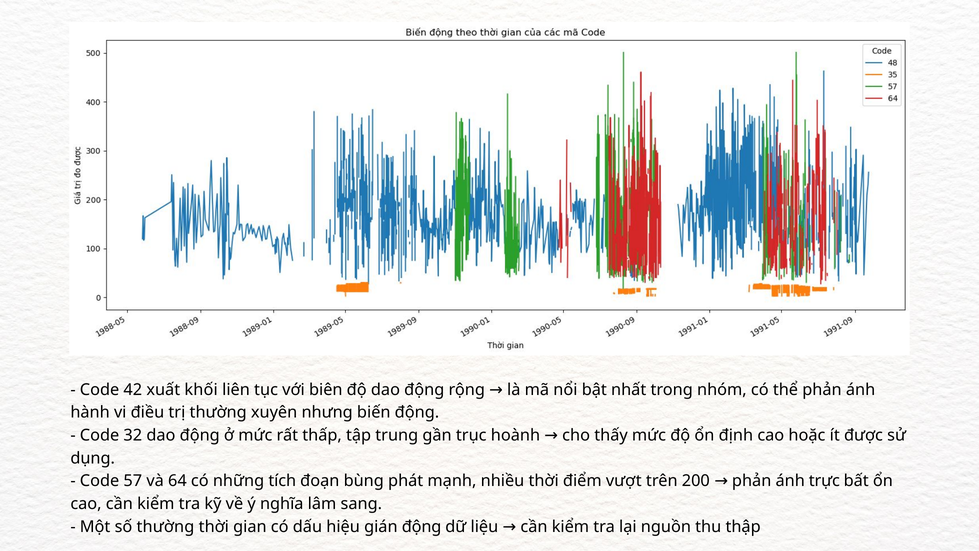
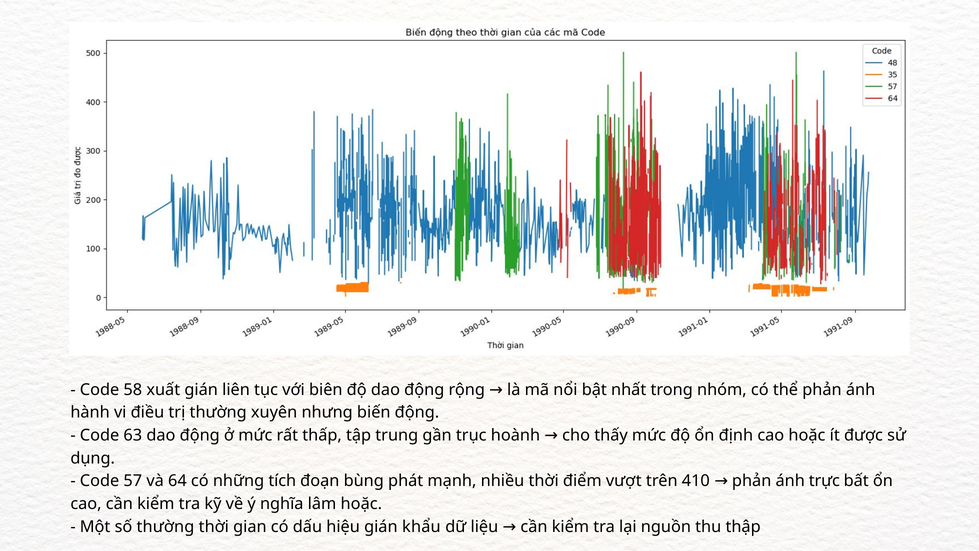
42: 42 -> 58
xuất khối: khối -> gián
32: 32 -> 63
200: 200 -> 410
lâm sang: sang -> hoặc
gián động: động -> khẩu
